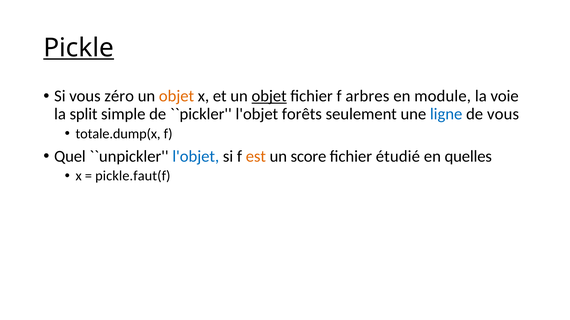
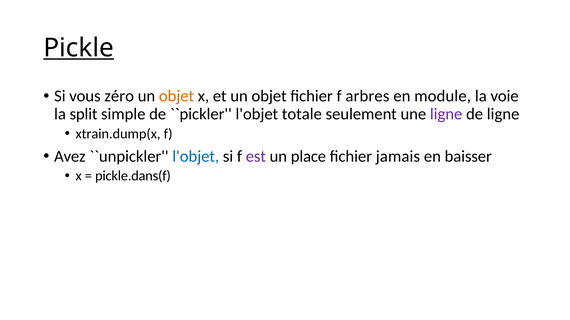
objet at (269, 96) underline: present -> none
forêts: forêts -> totale
ligne at (446, 114) colour: blue -> purple
de vous: vous -> ligne
totale.dump(x: totale.dump(x -> xtrain.dump(x
Quel: Quel -> Avez
est colour: orange -> purple
score: score -> place
étudié: étudié -> jamais
quelles: quelles -> baisser
pickle.faut(f: pickle.faut(f -> pickle.dans(f
